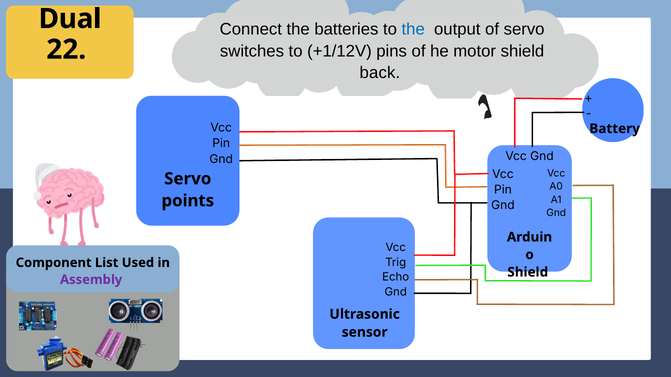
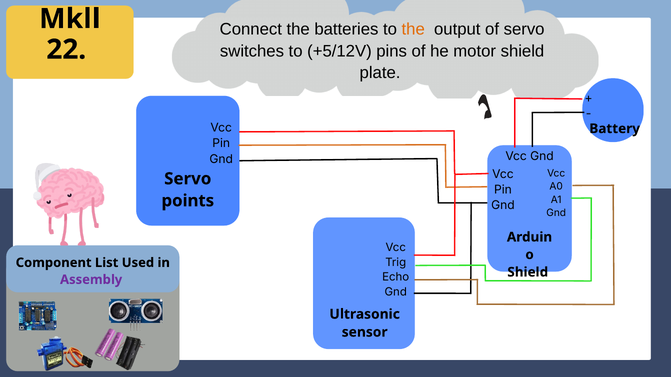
Dual: Dual -> Mkll
the at (413, 29) colour: blue -> orange
+1/12V: +1/12V -> +5/12V
back: back -> plate
